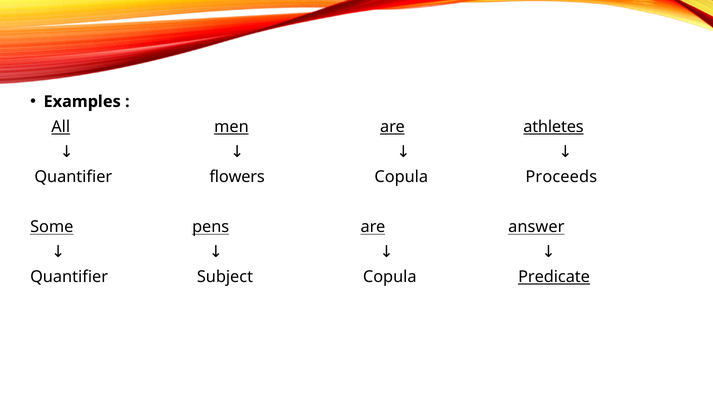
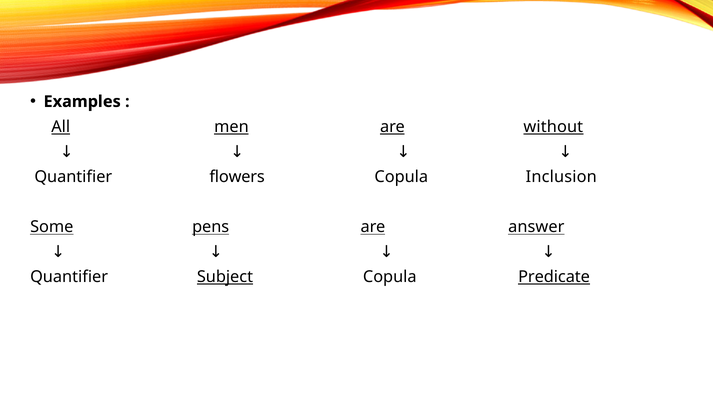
athletes: athletes -> without
Proceeds: Proceeds -> Inclusion
Subject underline: none -> present
